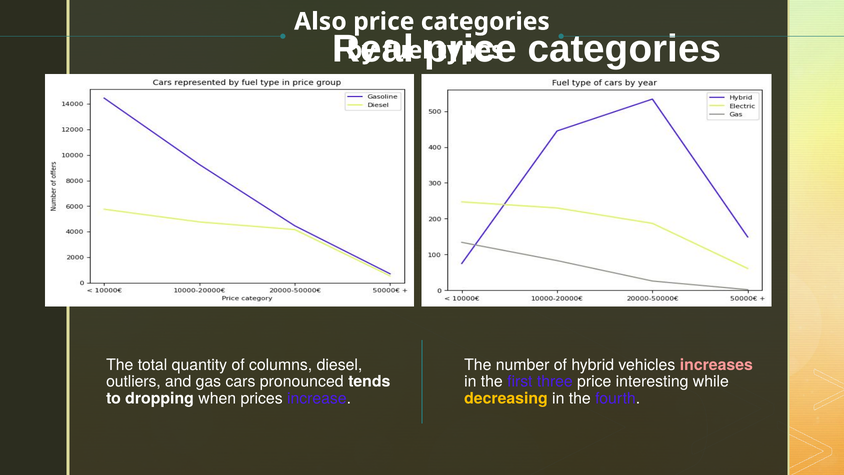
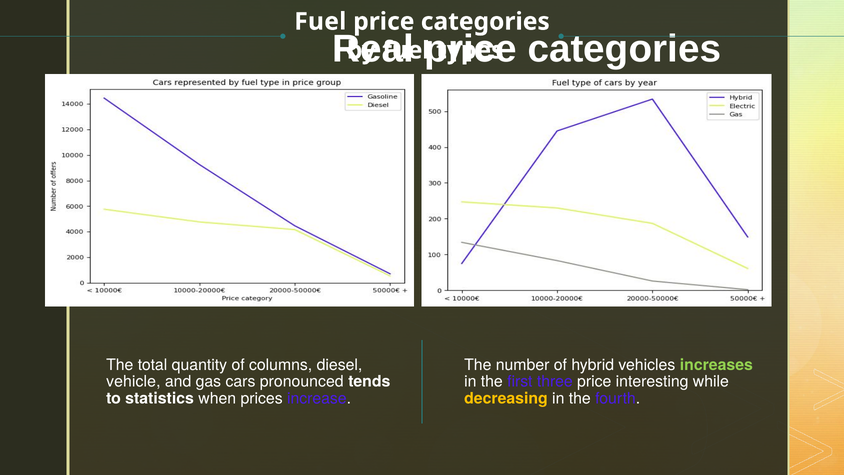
Also at (320, 22): Also -> Fuel
increases colour: pink -> light green
outliers: outliers -> vehicle
dropping: dropping -> statistics
